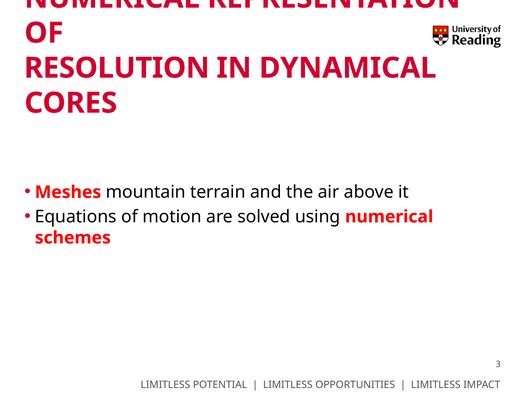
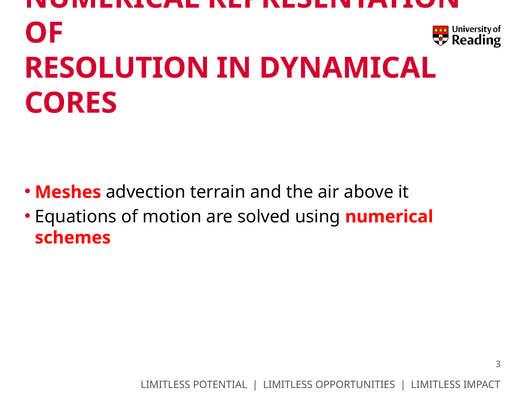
mountain: mountain -> advection
